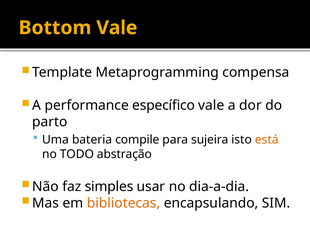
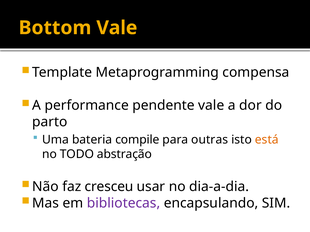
específico: específico -> pendente
sujeira: sujeira -> outras
simples: simples -> cresceu
bibliotecas colour: orange -> purple
